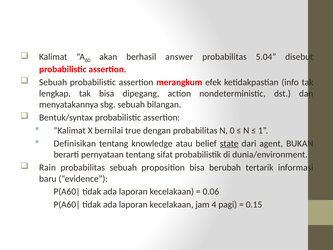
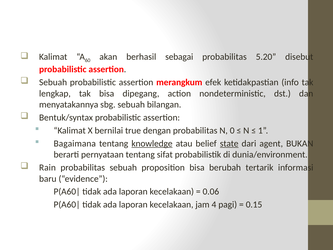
answer: answer -> sebagai
5.04: 5.04 -> 5.20
Definisikan: Definisikan -> Bagaimana
knowledge underline: none -> present
